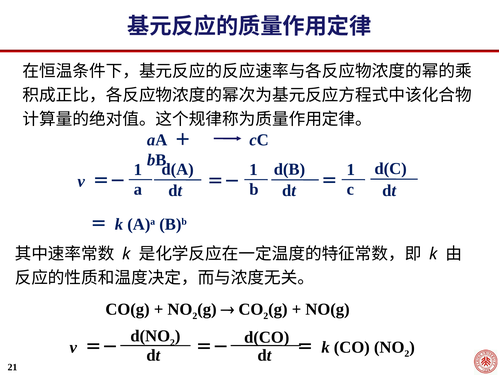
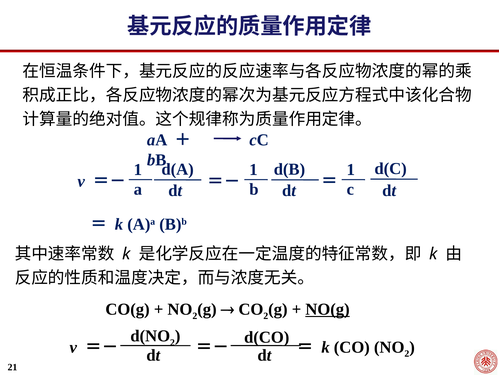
NO(g underline: none -> present
